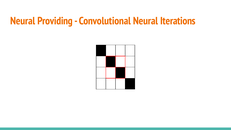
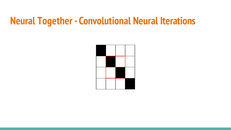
Providing: Providing -> Together
